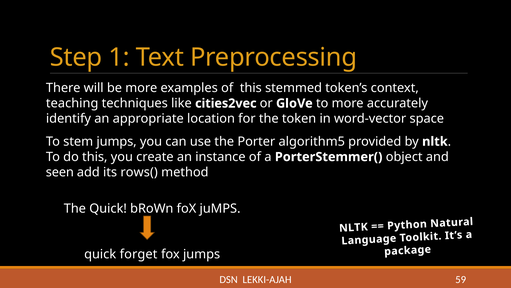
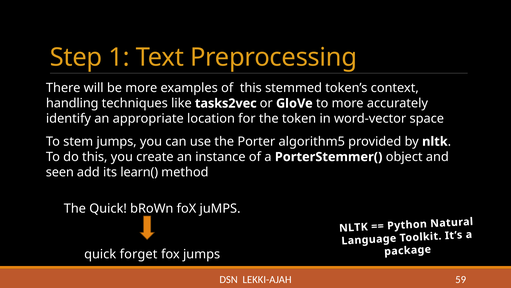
teaching: teaching -> handling
cities2vec: cities2vec -> tasks2vec
rows(: rows( -> learn(
